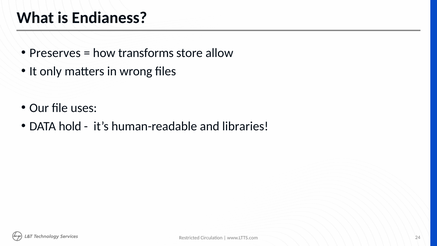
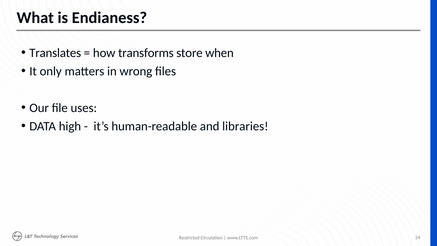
Preserves: Preserves -> Translates
allow: allow -> when
hold: hold -> high
